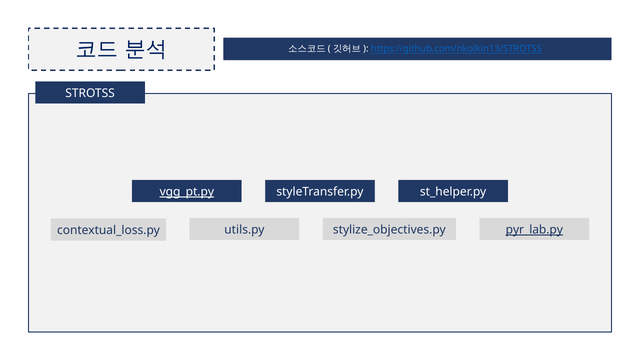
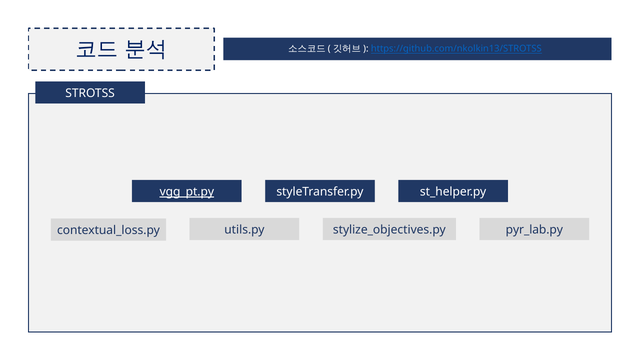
pyr_lab.py underline: present -> none
